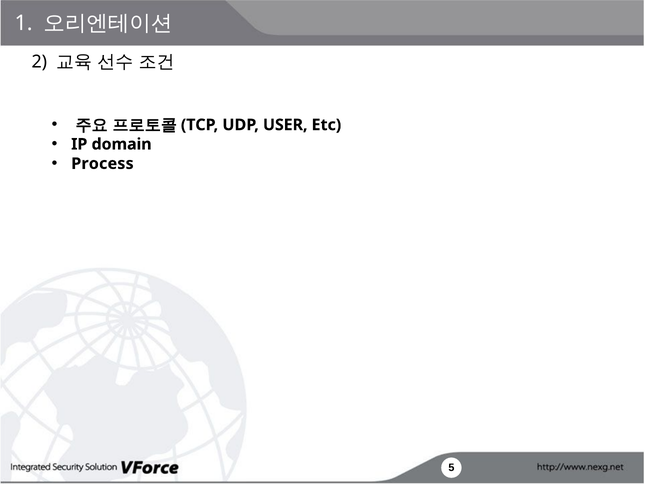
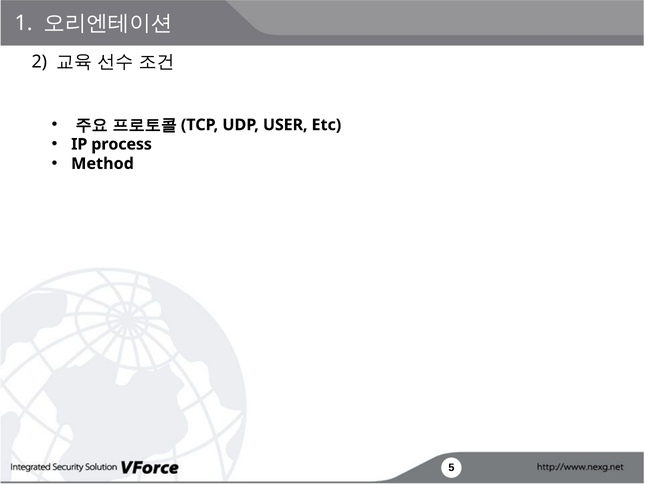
domain: domain -> process
Process: Process -> Method
